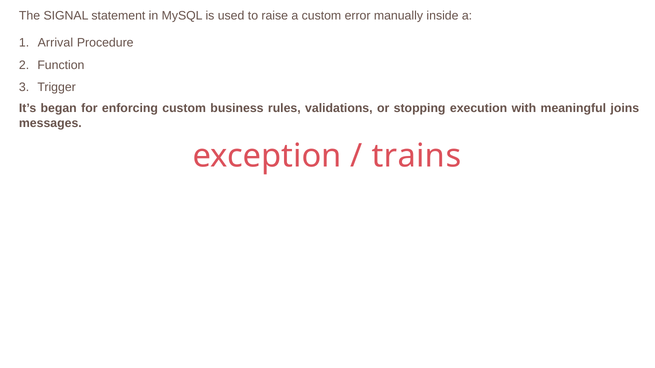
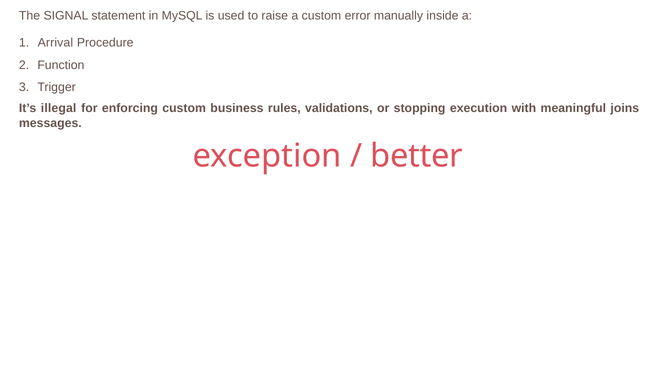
began: began -> illegal
trains: trains -> better
